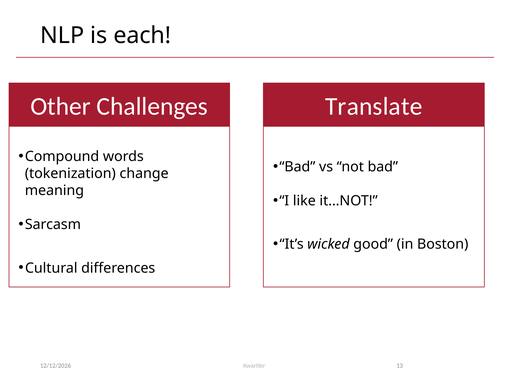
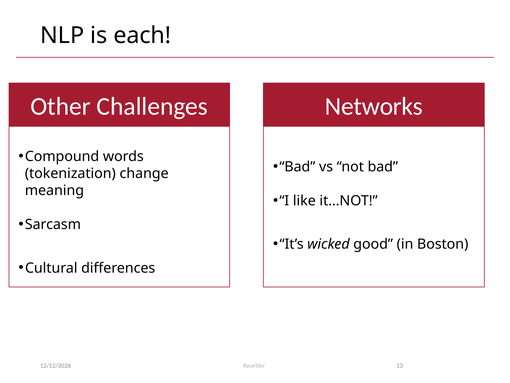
Translate: Translate -> Networks
